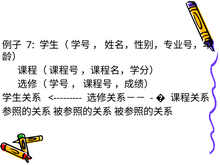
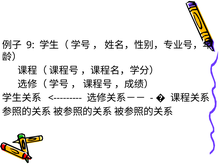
7: 7 -> 9
